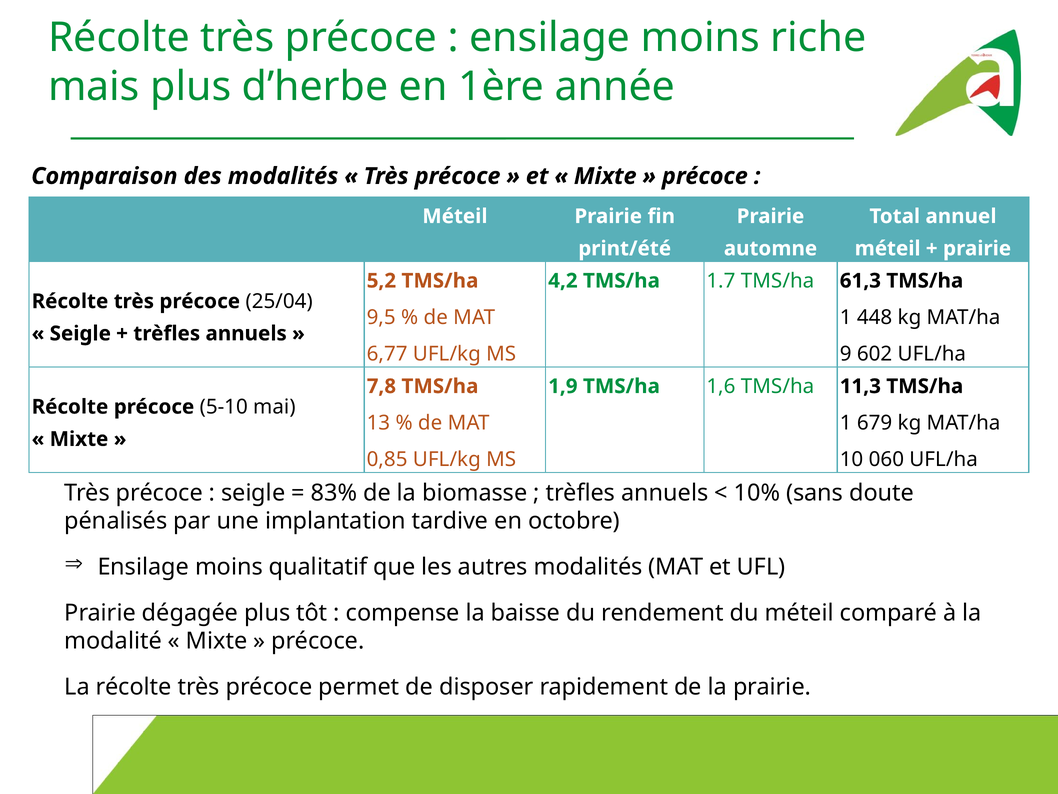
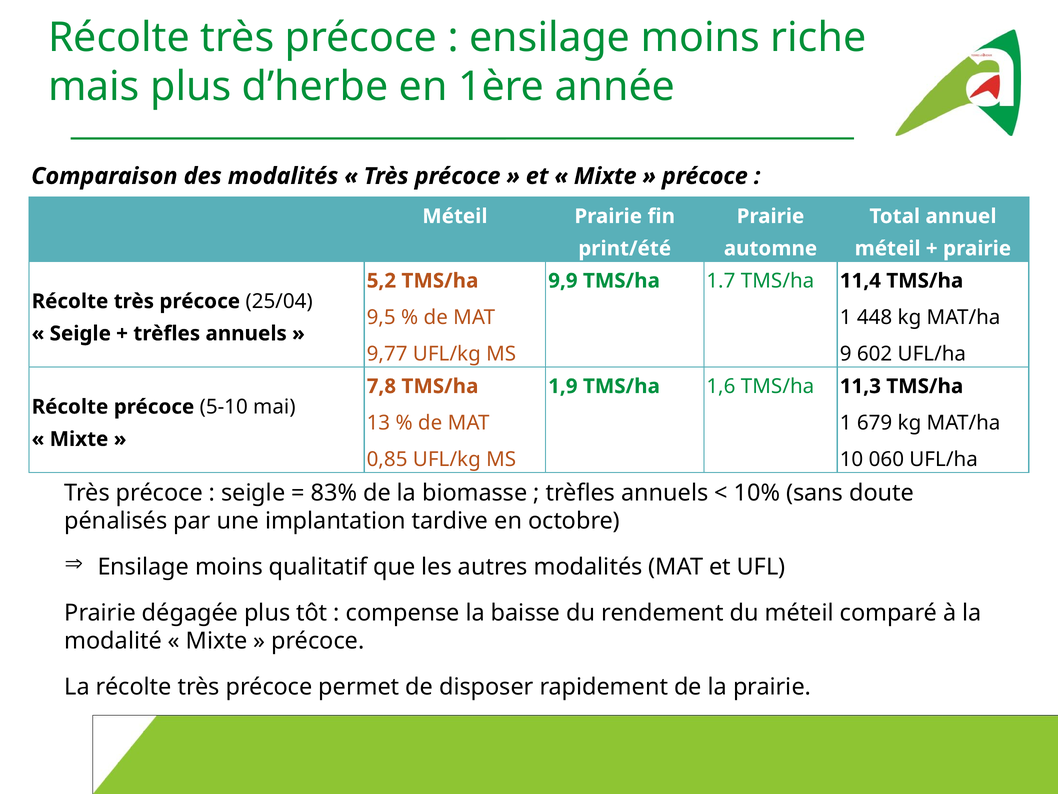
4,2: 4,2 -> 9,9
61,3: 61,3 -> 11,4
6,77: 6,77 -> 9,77
